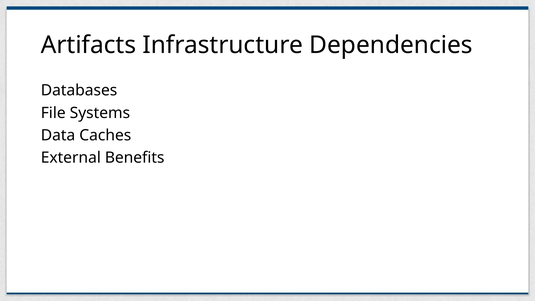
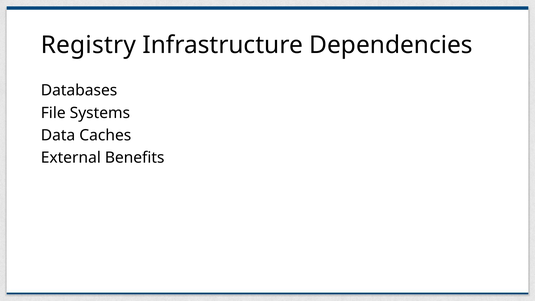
Artifacts: Artifacts -> Registry
